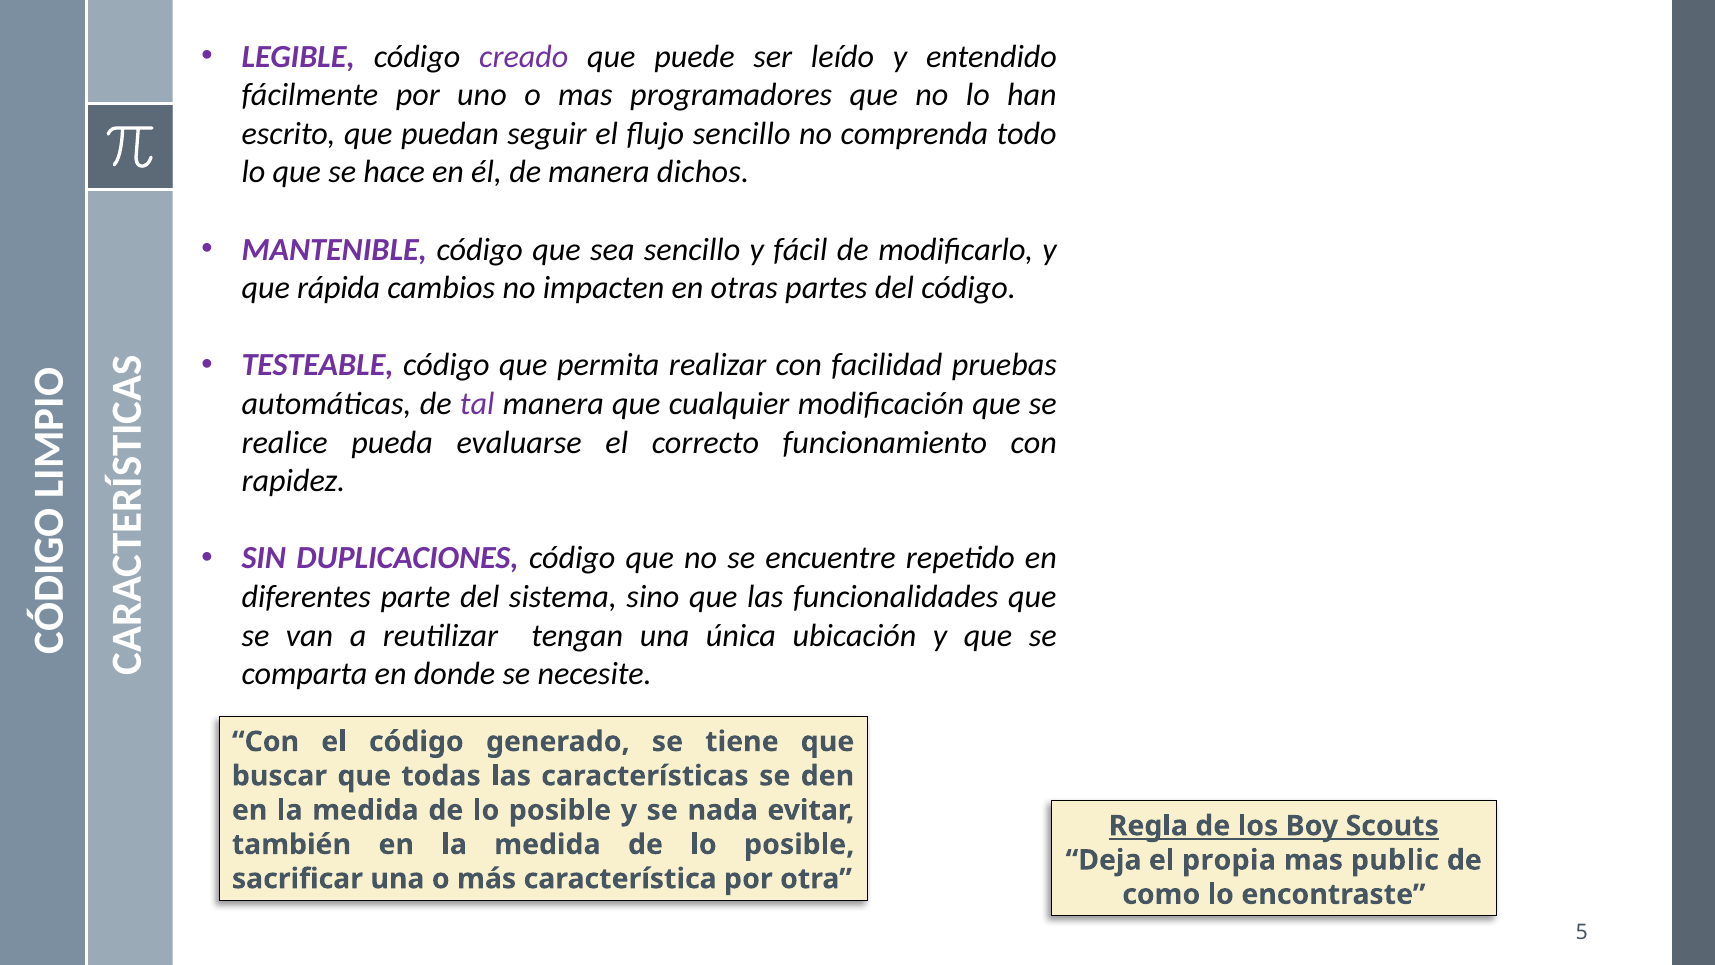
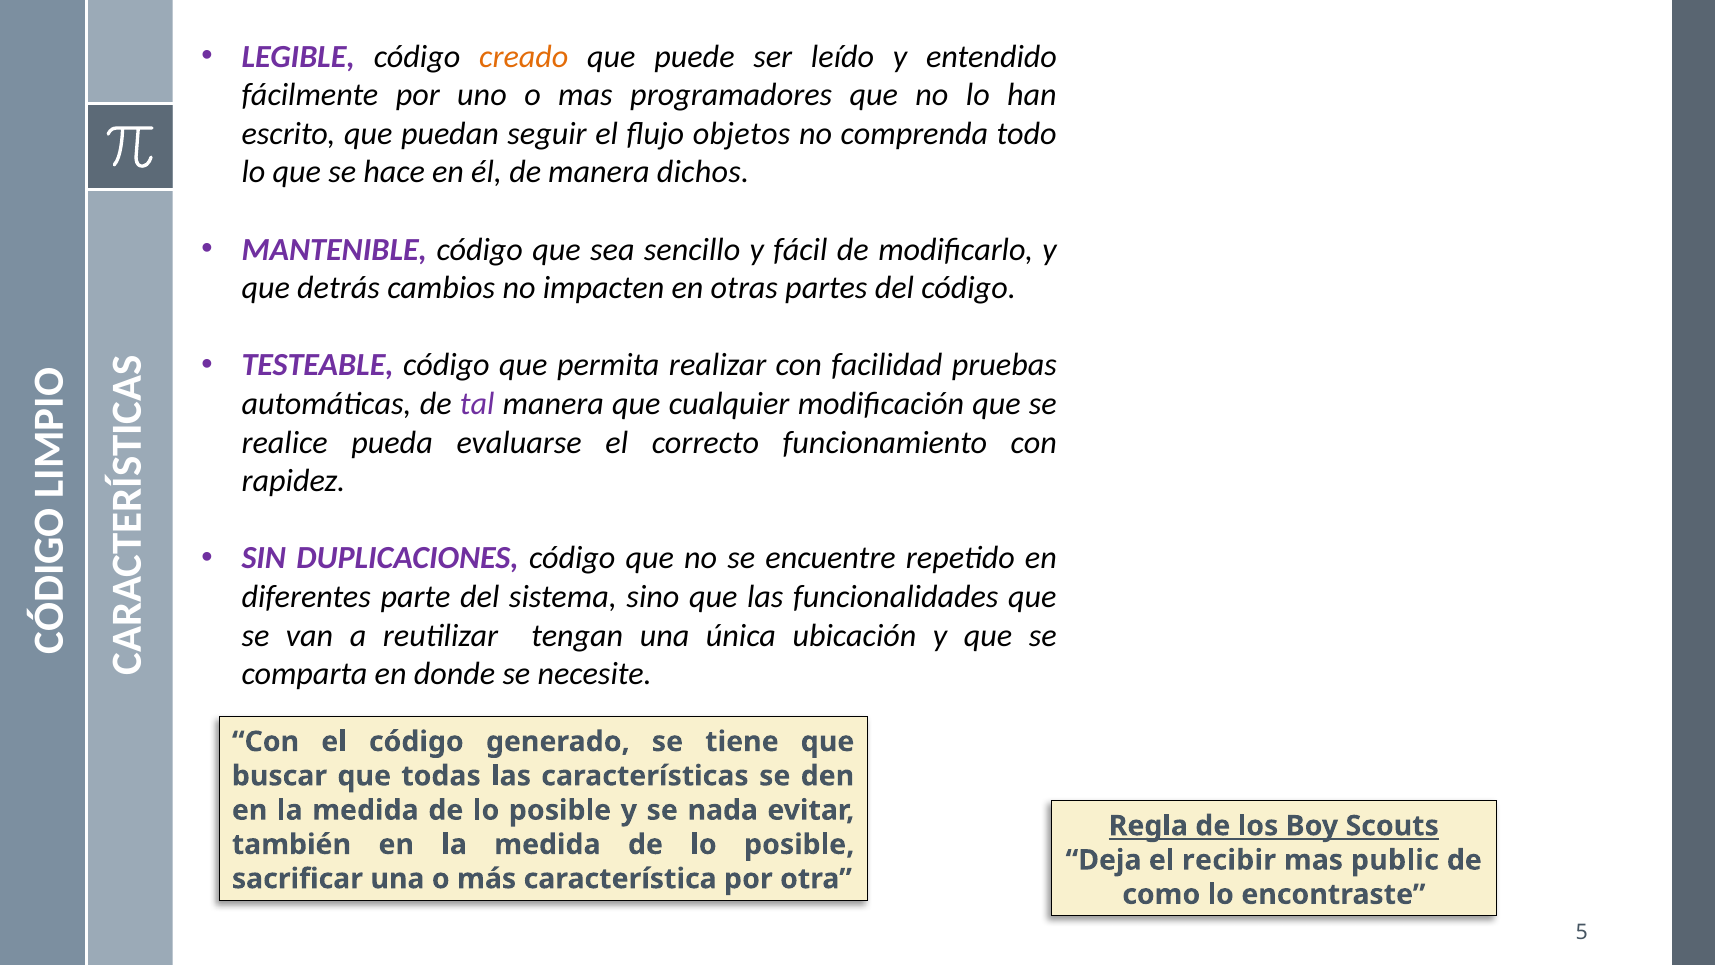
creado colour: purple -> orange
flujo sencillo: sencillo -> objetos
rápida: rápida -> detrás
propia: propia -> recibir
